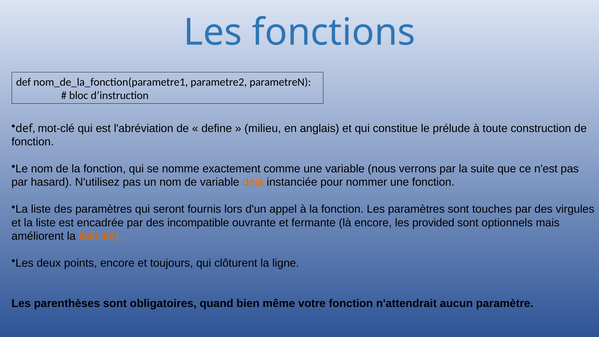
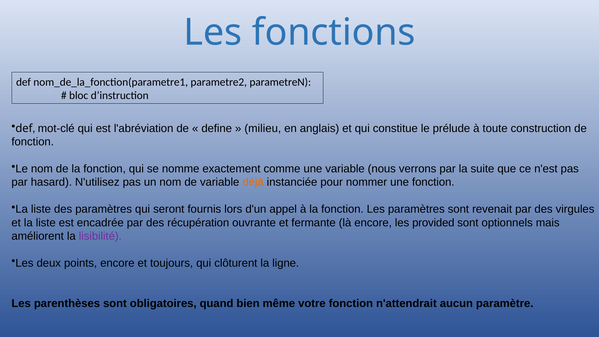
touches: touches -> revenait
incompatible: incompatible -> récupération
lisibilité colour: orange -> purple
